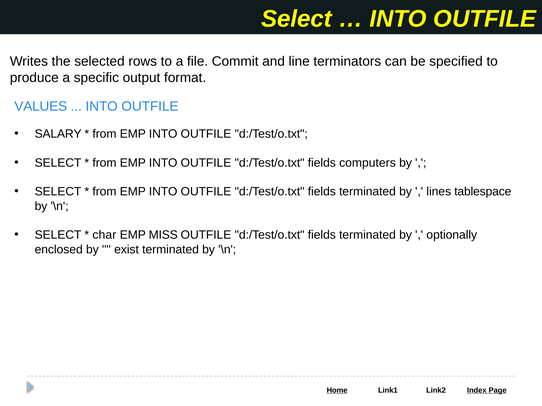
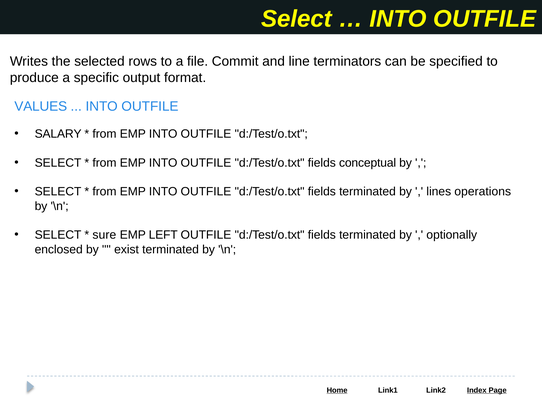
computers: computers -> conceptual
tablespace: tablespace -> operations
char: char -> sure
MISS: MISS -> LEFT
